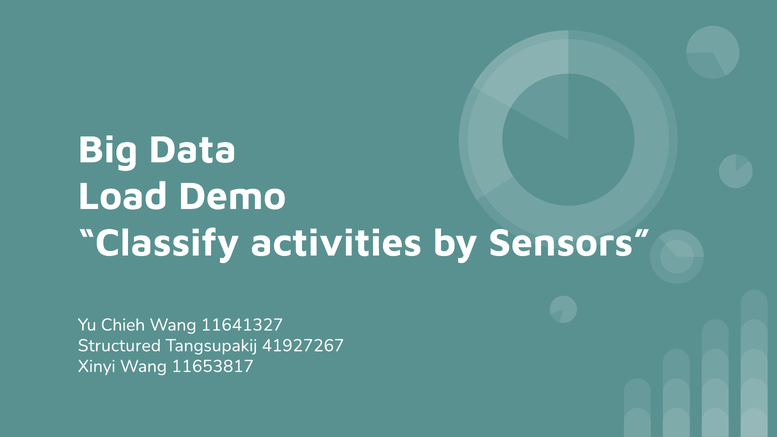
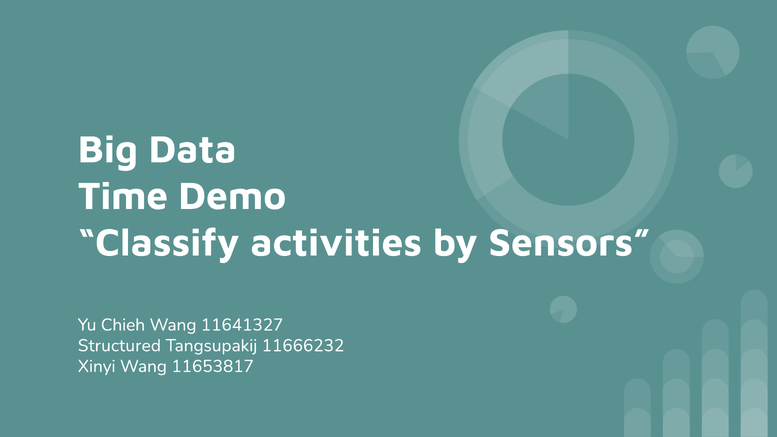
Load: Load -> Time
41927267: 41927267 -> 11666232
